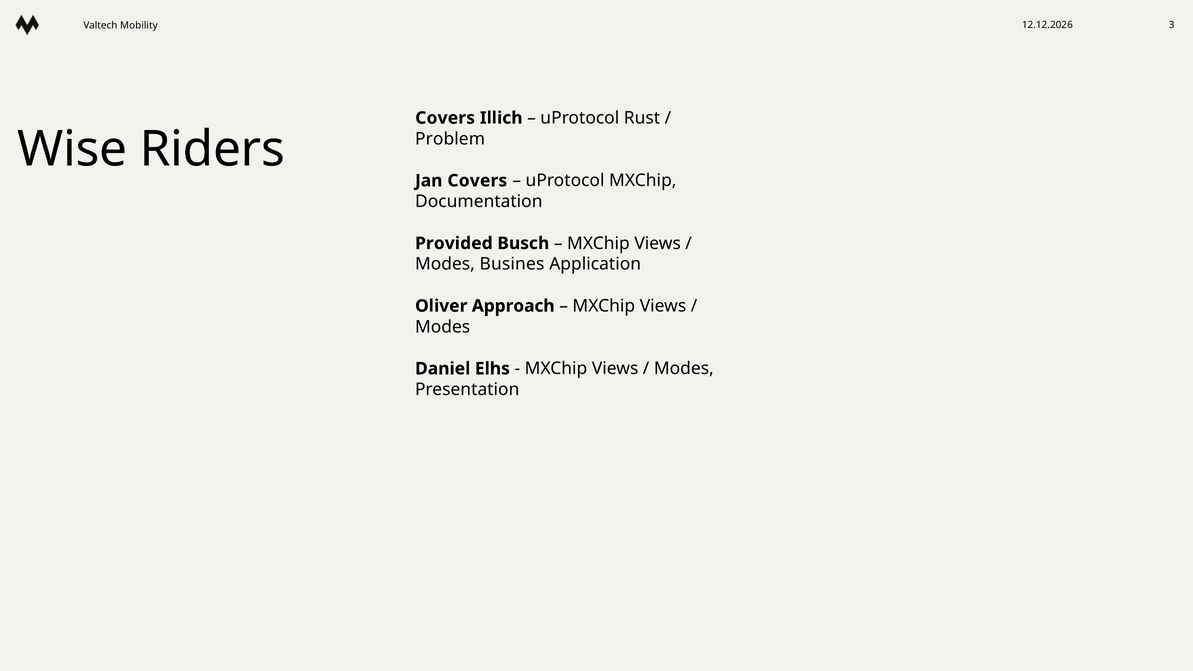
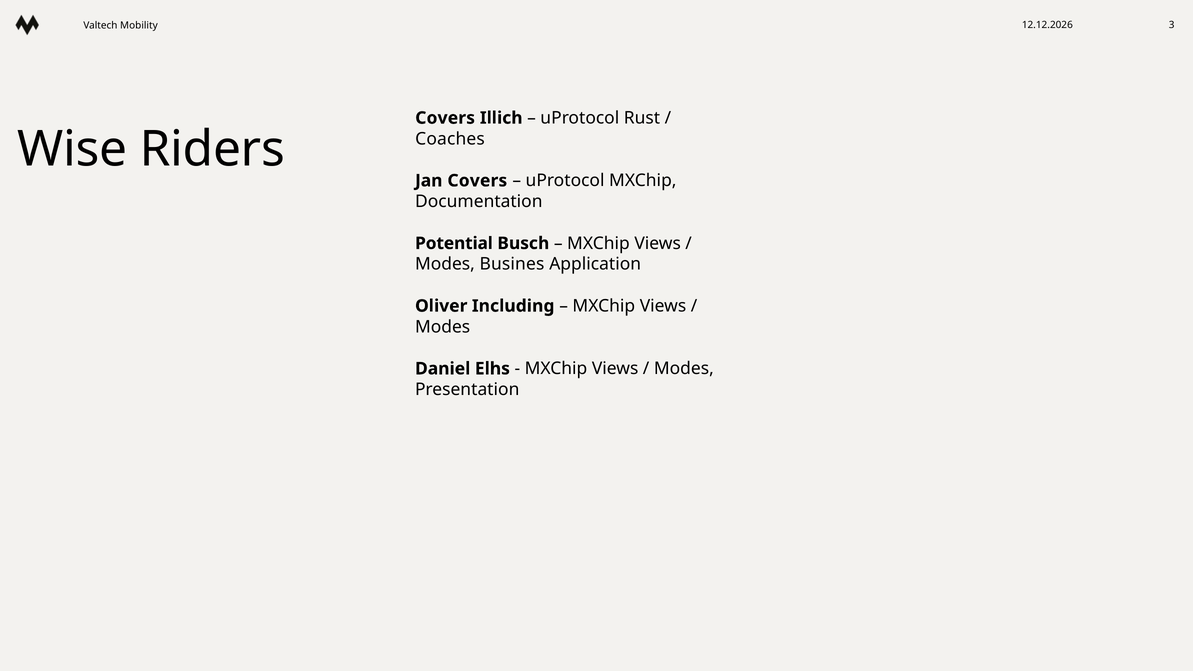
Problem: Problem -> Coaches
Provided: Provided -> Potential
Approach: Approach -> Including
